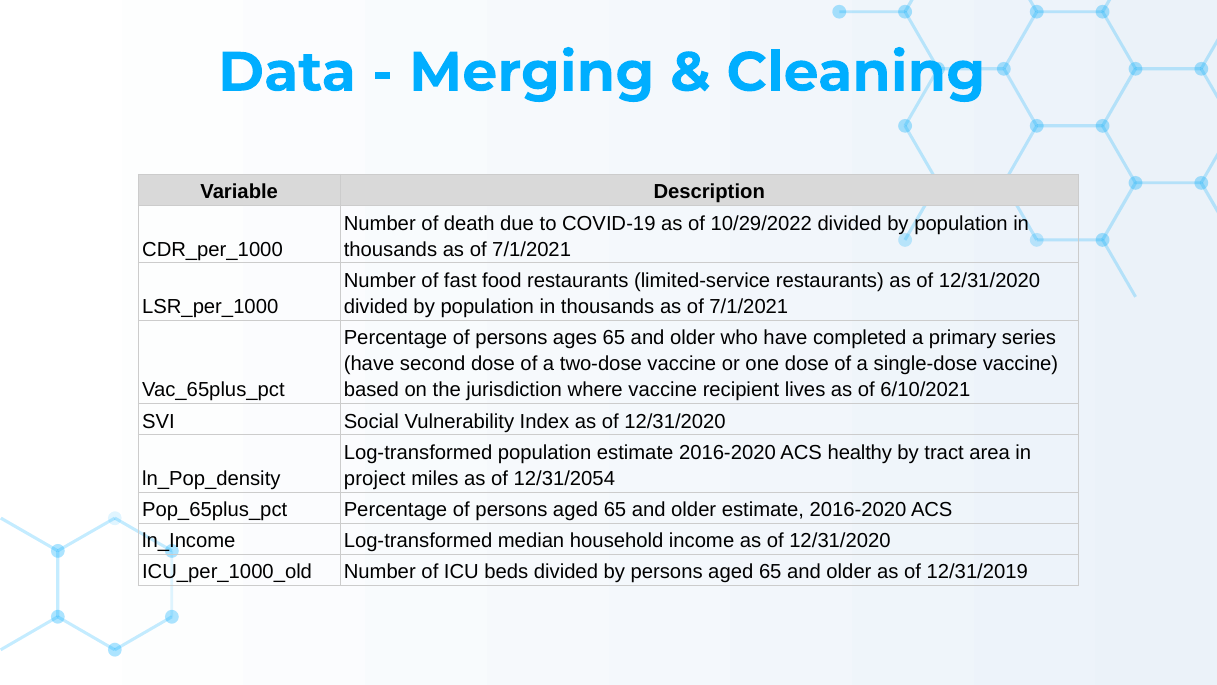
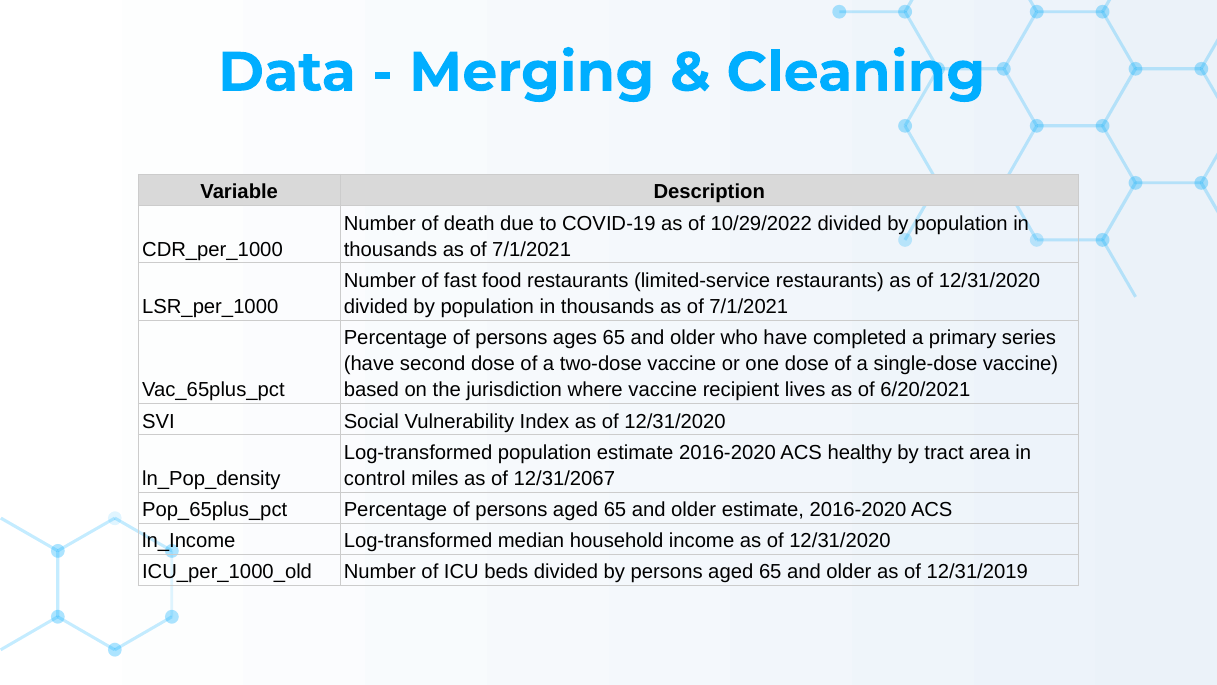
6/10/2021: 6/10/2021 -> 6/20/2021
project: project -> control
12/31/2054: 12/31/2054 -> 12/31/2067
